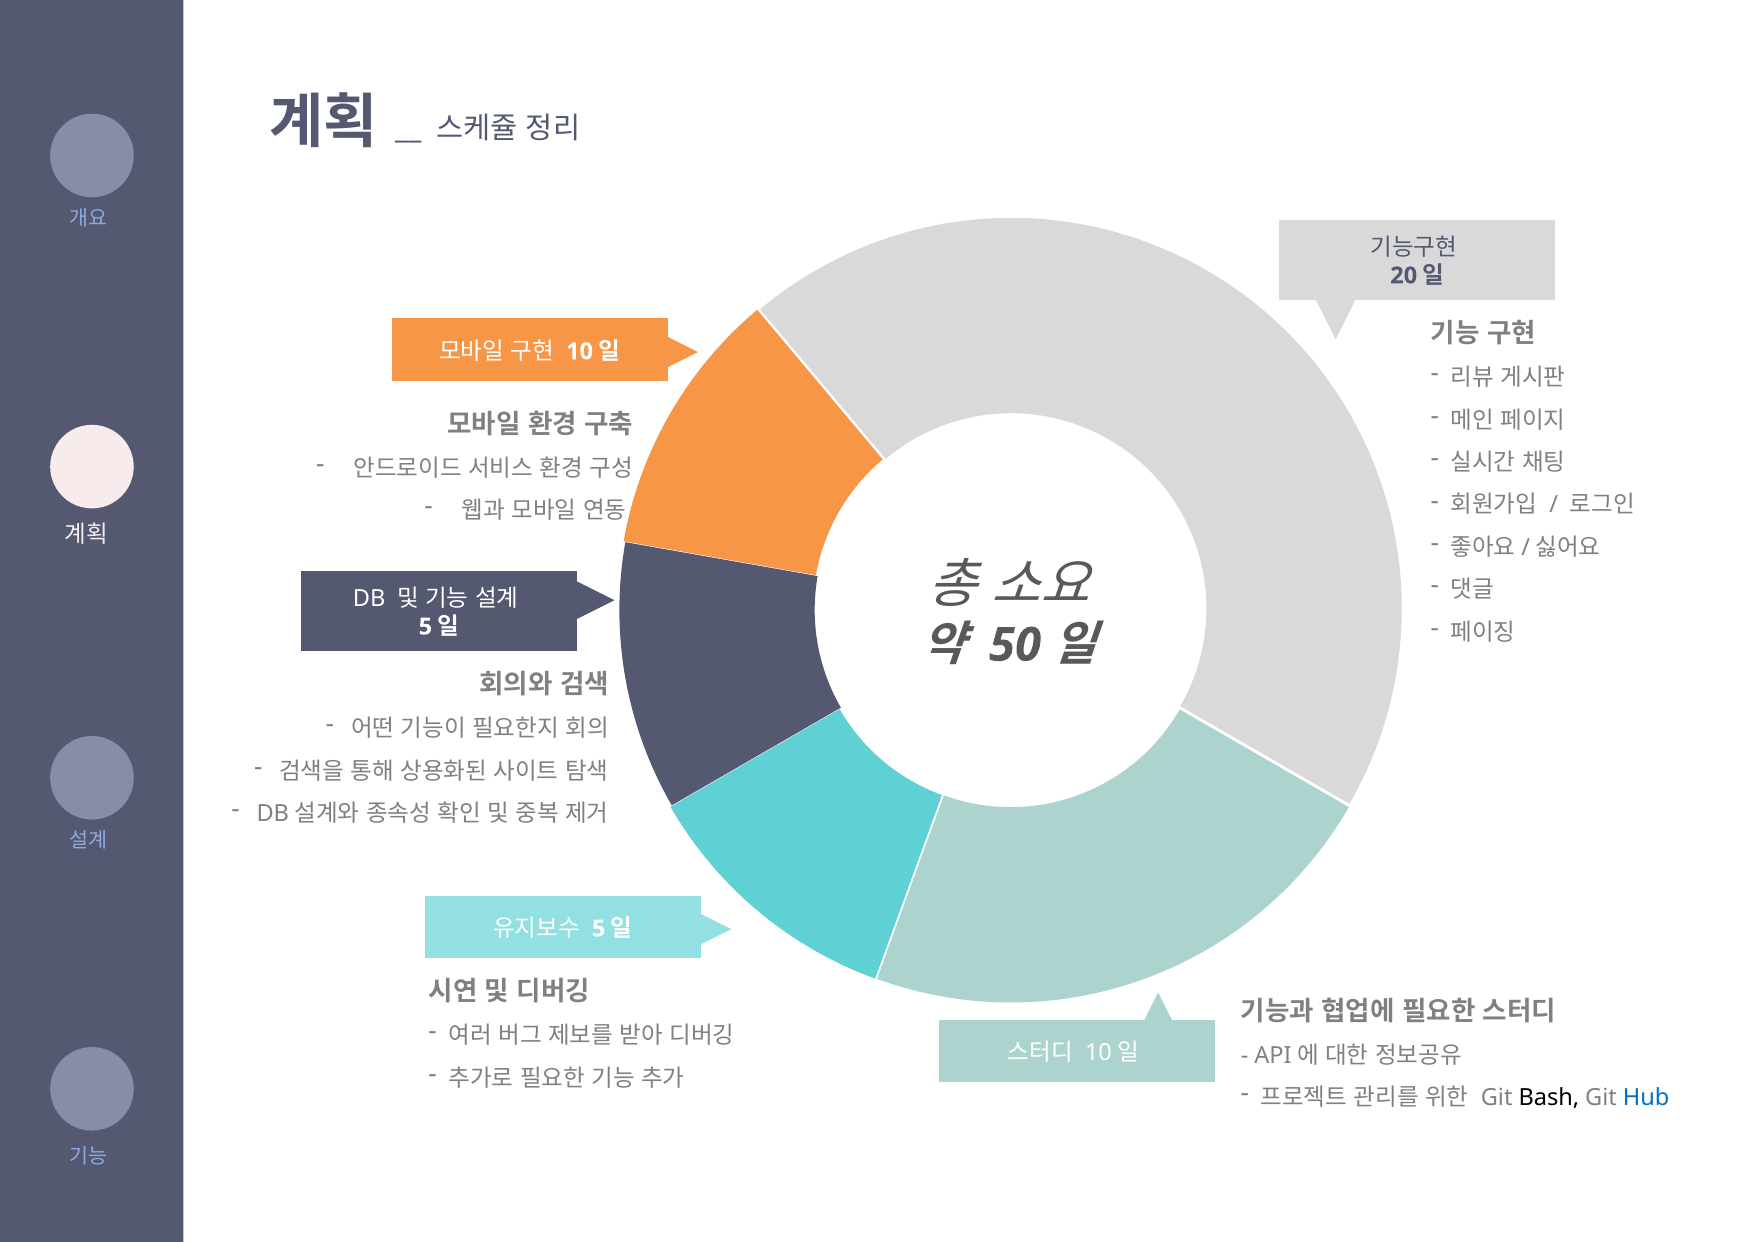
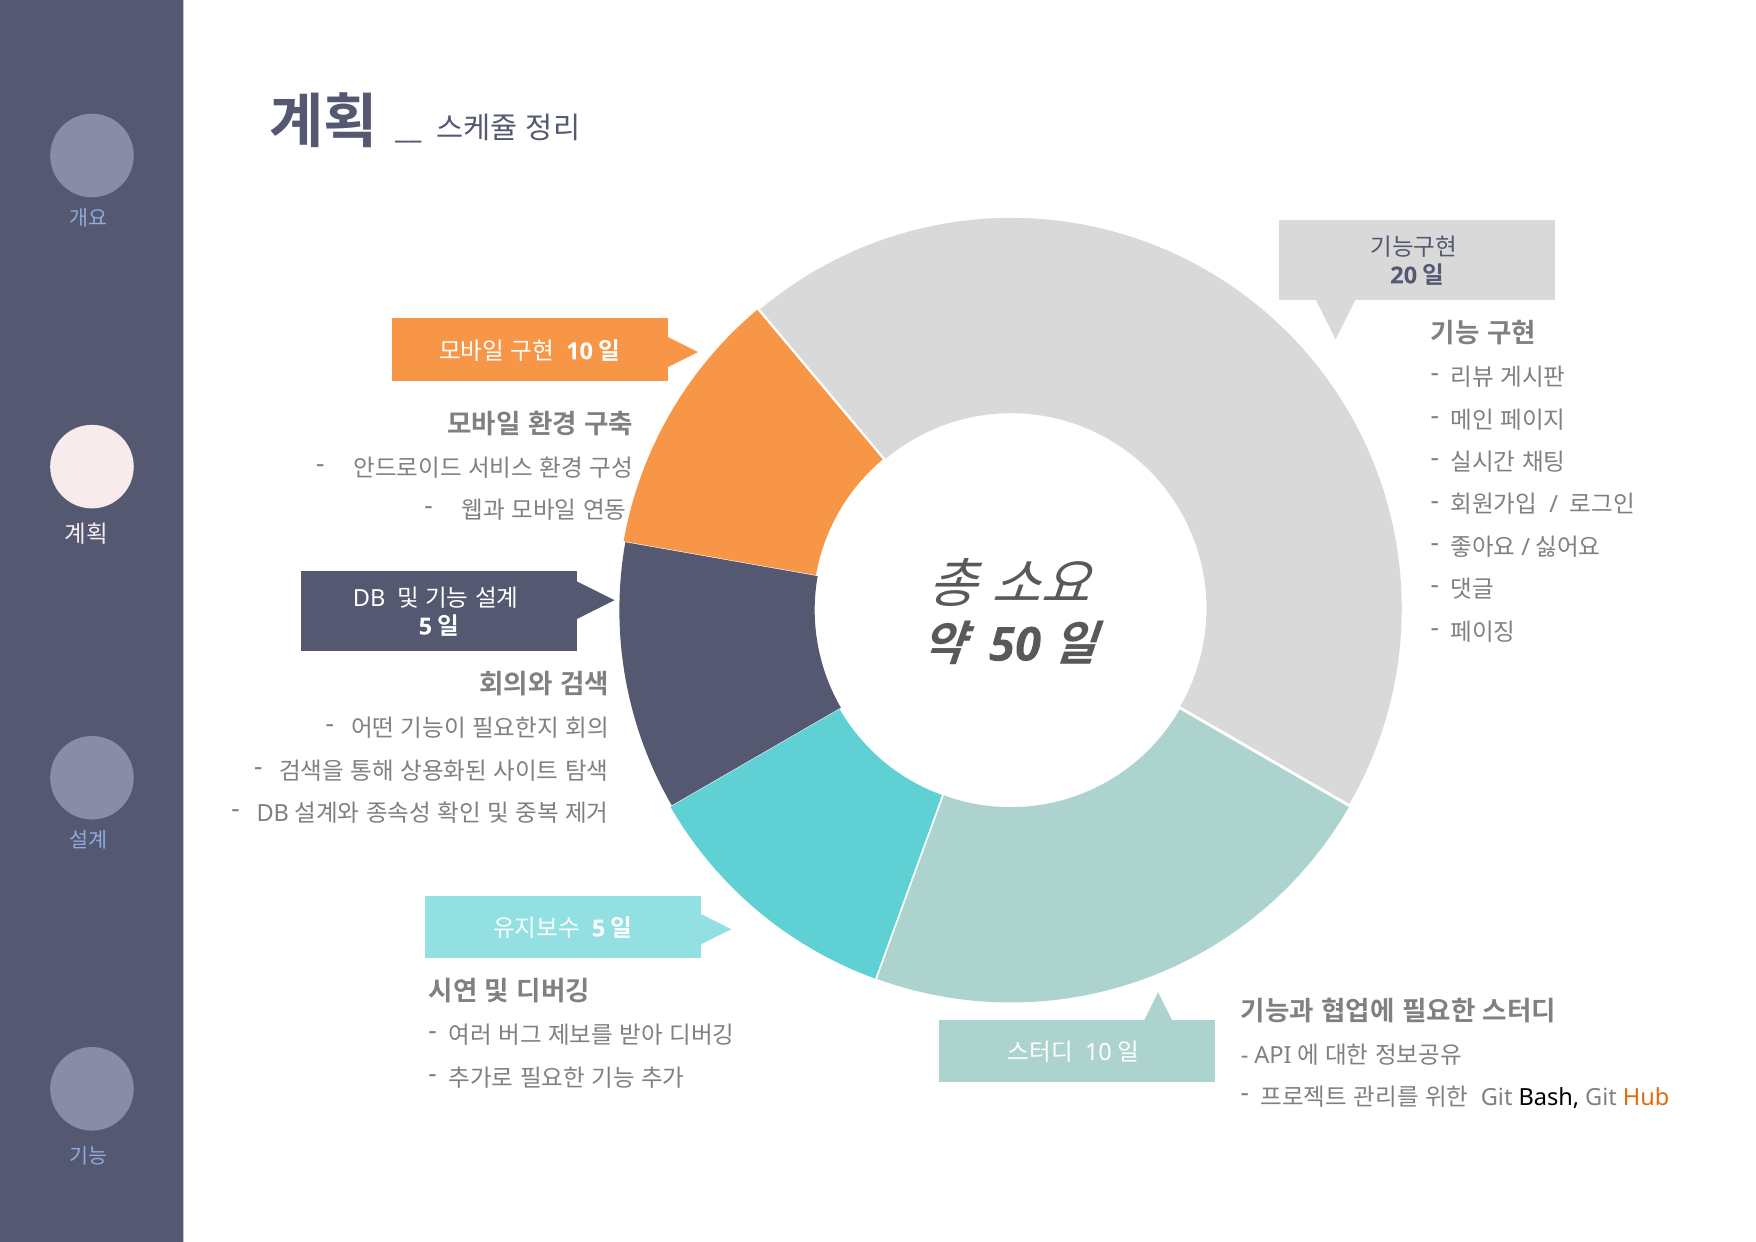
Hub colour: blue -> orange
